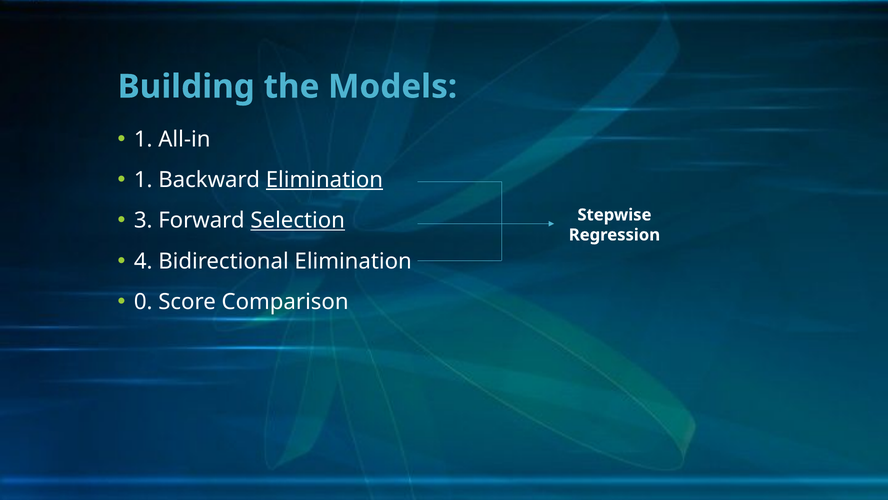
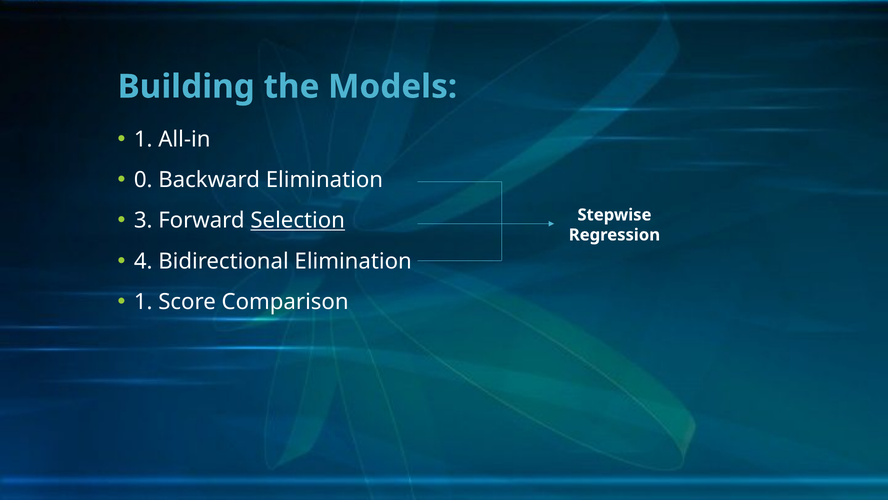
1 at (143, 180): 1 -> 0
Elimination at (324, 180) underline: present -> none
0 at (143, 302): 0 -> 1
